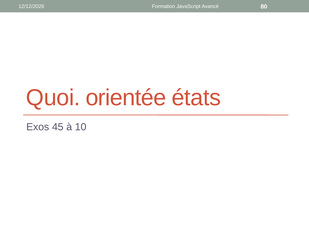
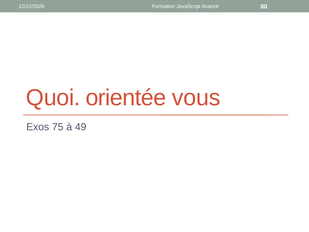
états: états -> vous
45: 45 -> 75
10: 10 -> 49
